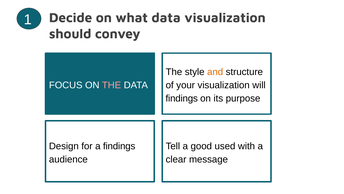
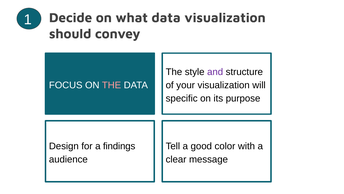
and colour: orange -> purple
findings at (182, 98): findings -> specific
used: used -> color
